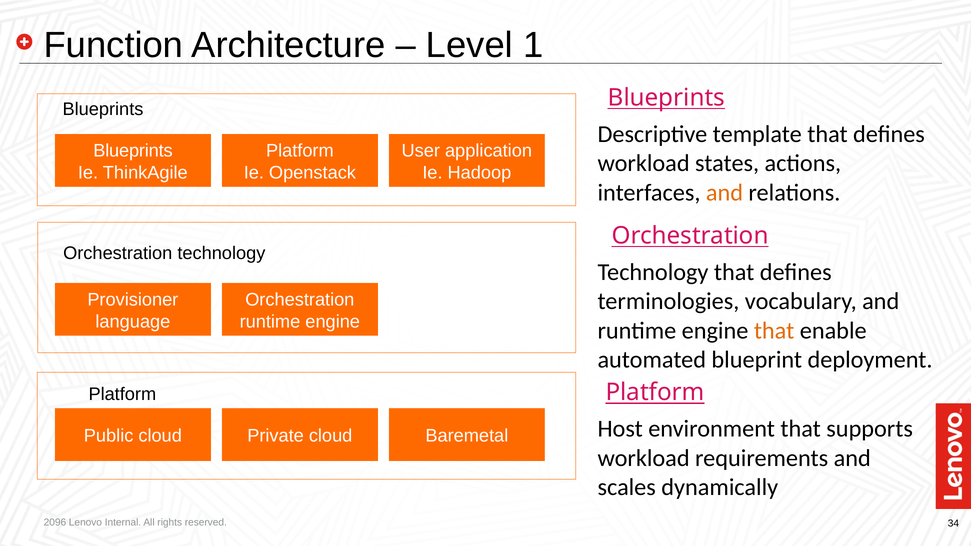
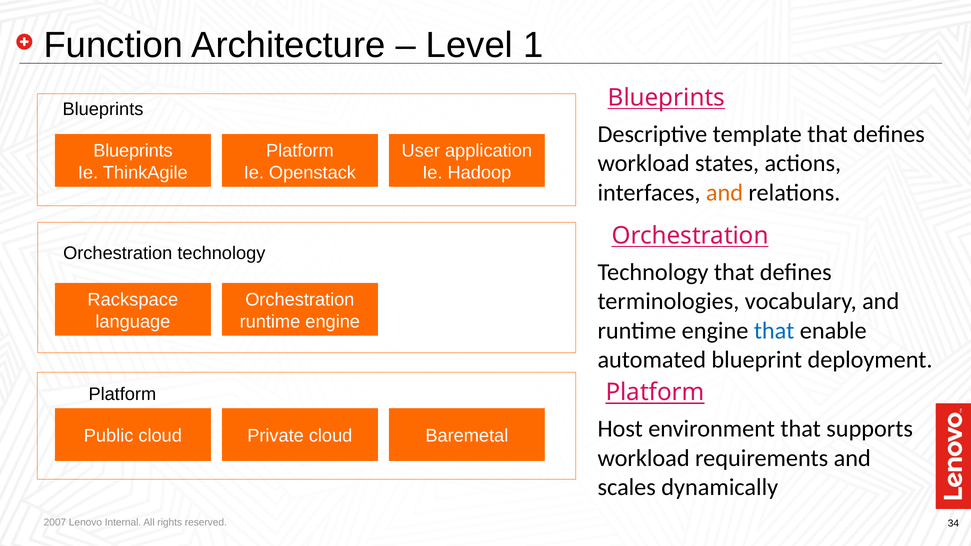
Provisioner: Provisioner -> Rackspace
that at (774, 331) colour: orange -> blue
2096: 2096 -> 2007
